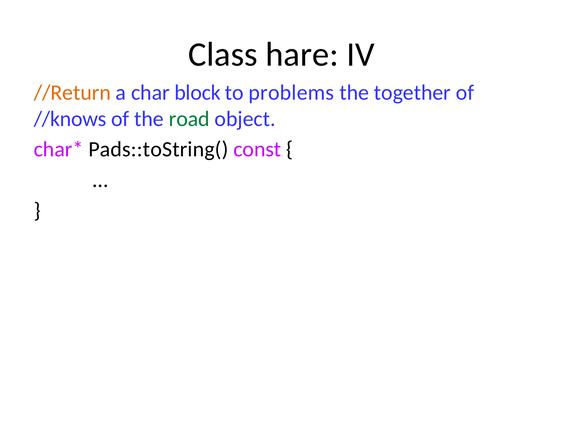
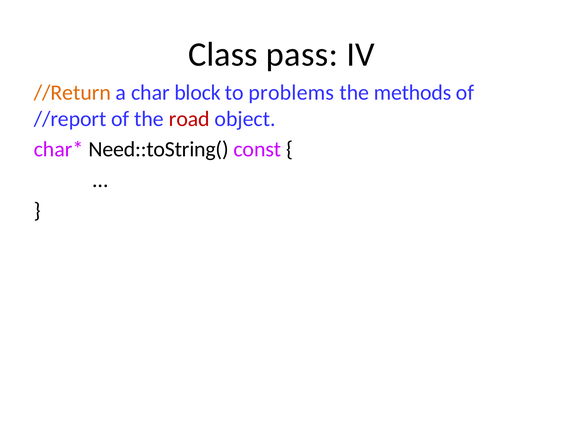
hare: hare -> pass
together: together -> methods
//knows: //knows -> //report
road colour: green -> red
Pads::toString(: Pads::toString( -> Need::toString(
